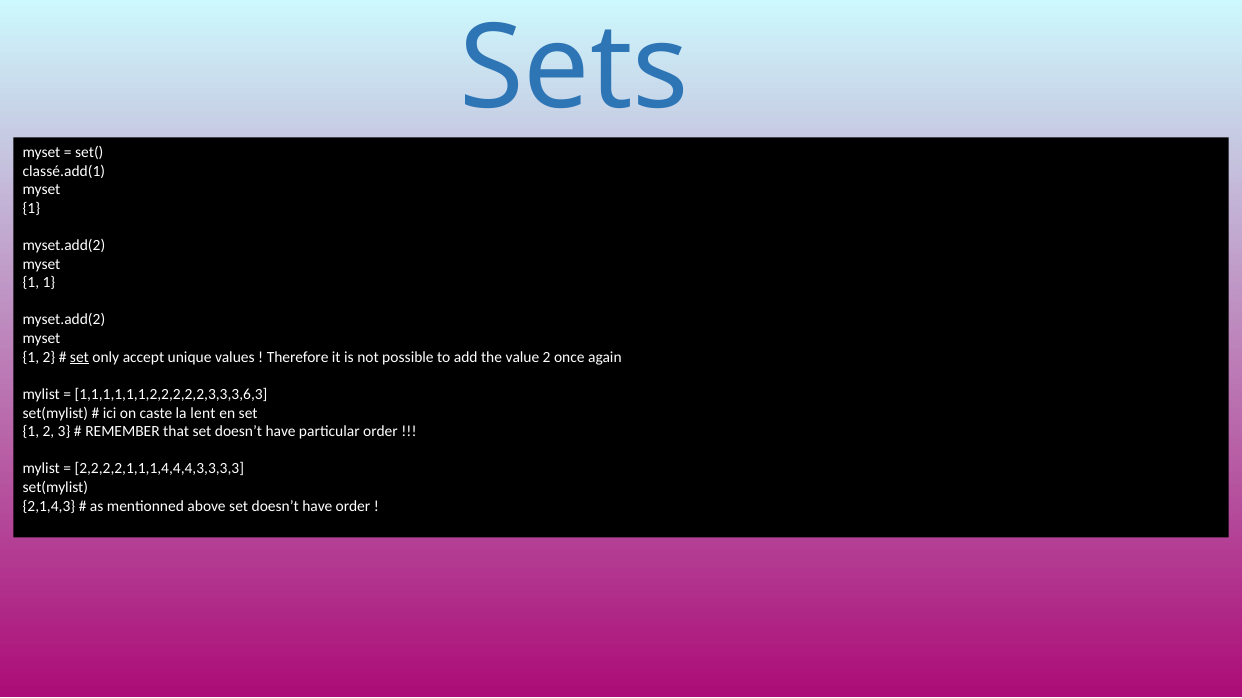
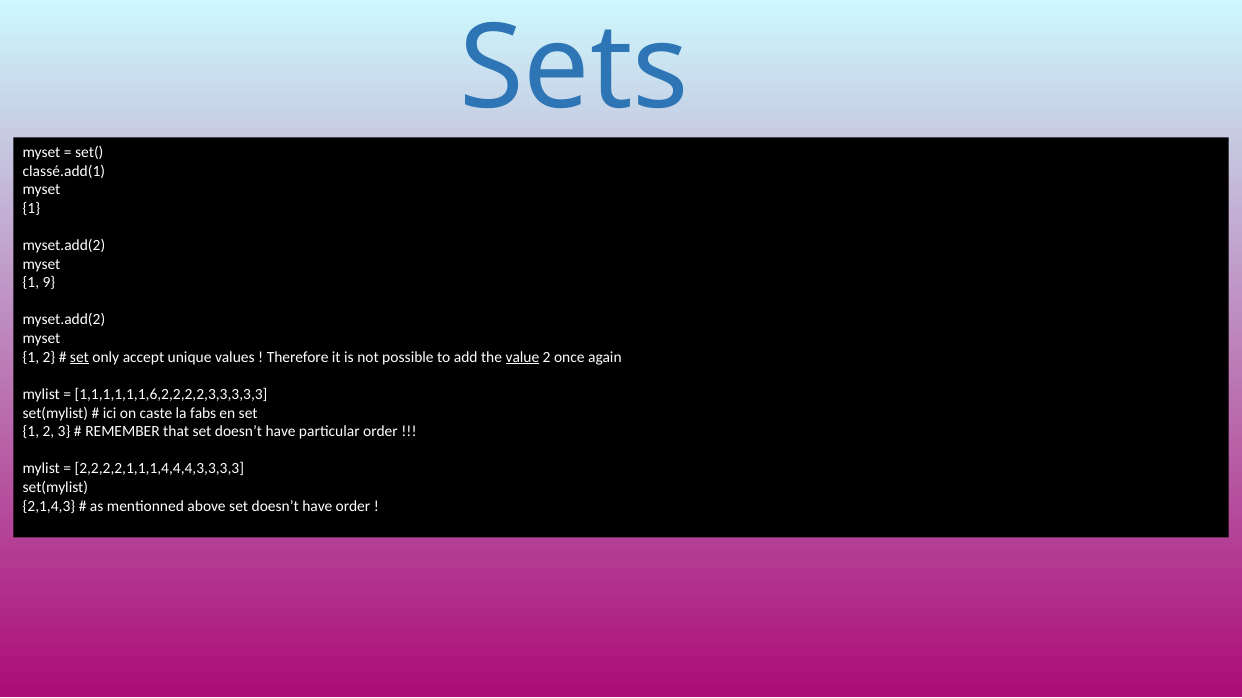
1 1: 1 -> 9
value underline: none -> present
1,1,1,1,1,1,2,2,2,2,2,3,3,3,6,3: 1,1,1,1,1,1,2,2,2,2,2,3,3,3,6,3 -> 1,1,1,1,1,1,6,2,2,2,2,3,3,3,3,3
lent: lent -> fabs
